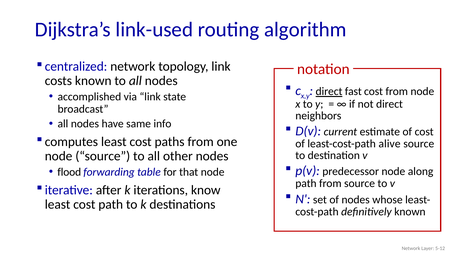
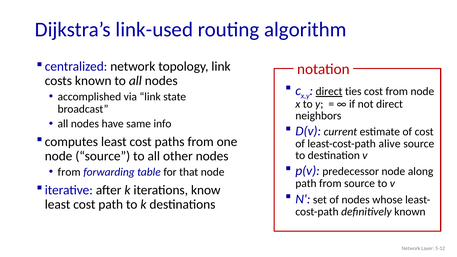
fast: fast -> ties
flood at (69, 172): flood -> from
